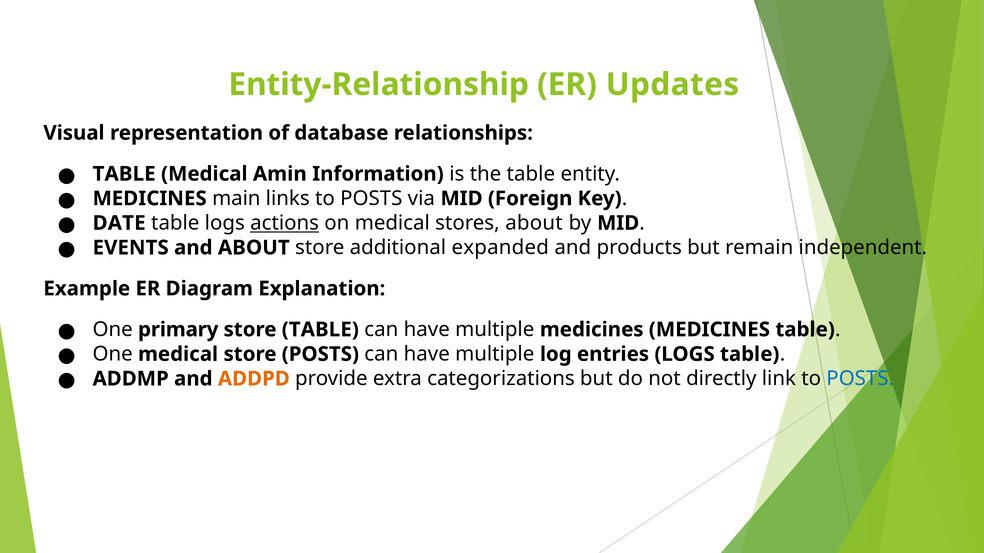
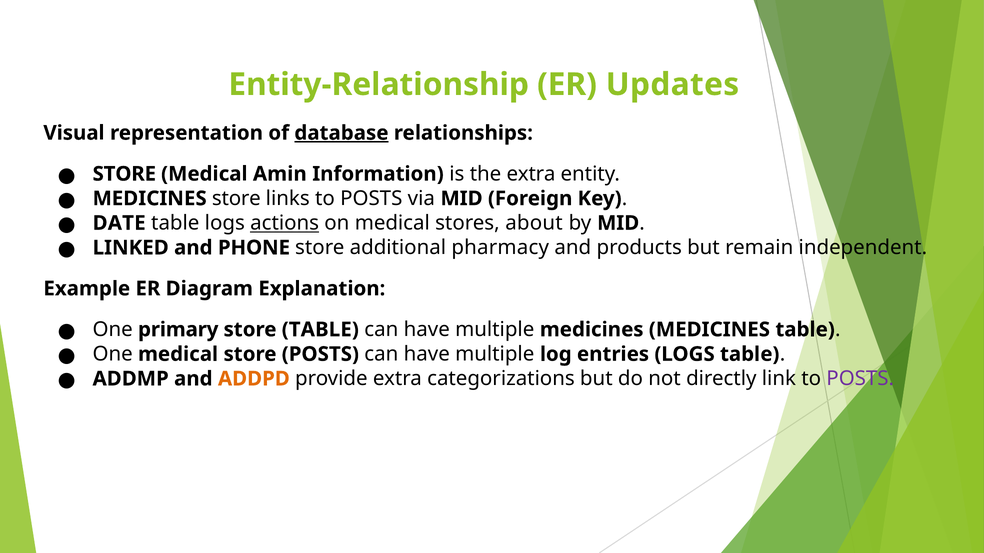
database underline: none -> present
TABLE at (124, 174): TABLE -> STORE
the table: table -> extra
MEDICINES main: main -> store
EVENTS: EVENTS -> LINKED
and ABOUT: ABOUT -> PHONE
expanded: expanded -> pharmacy
POSTS at (860, 379) colour: blue -> purple
